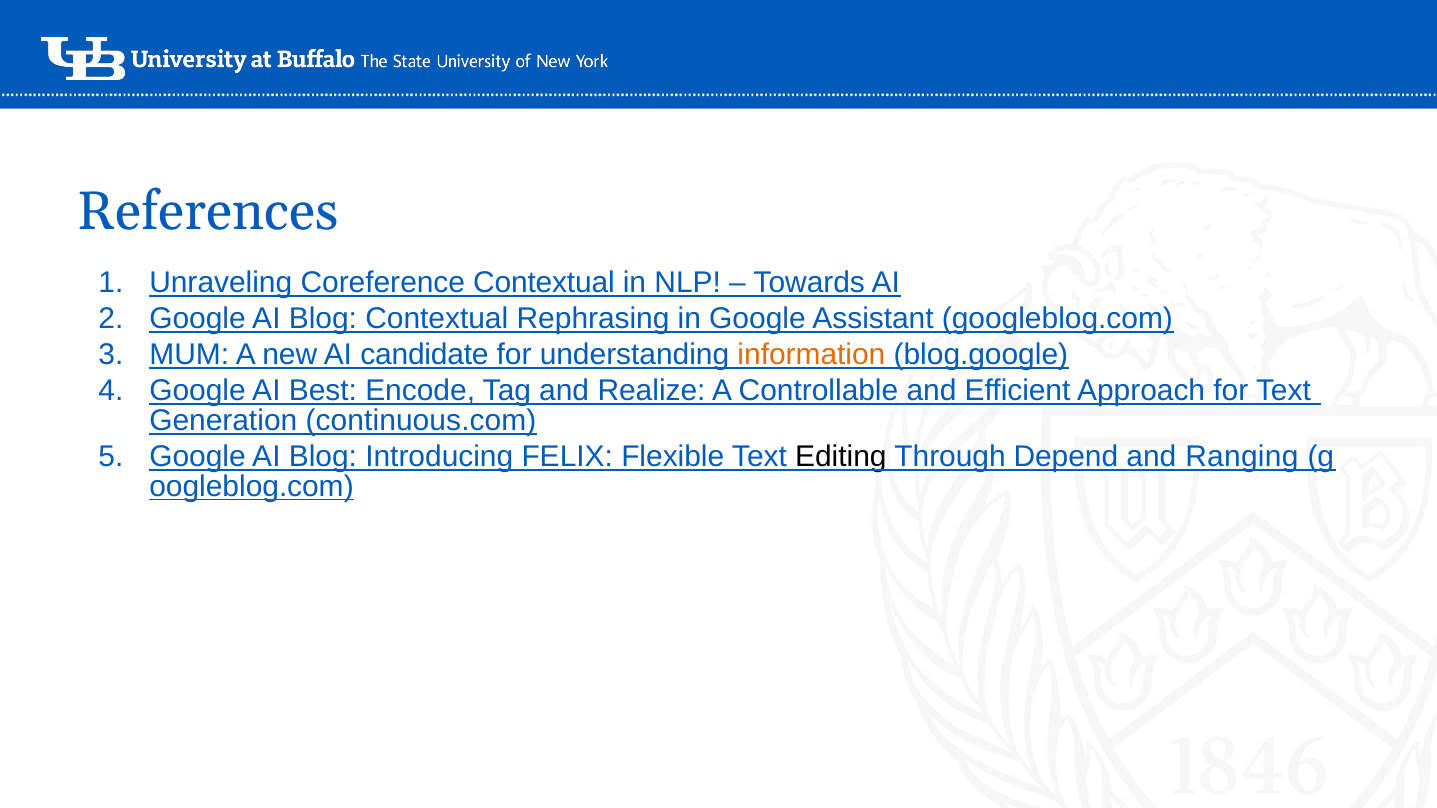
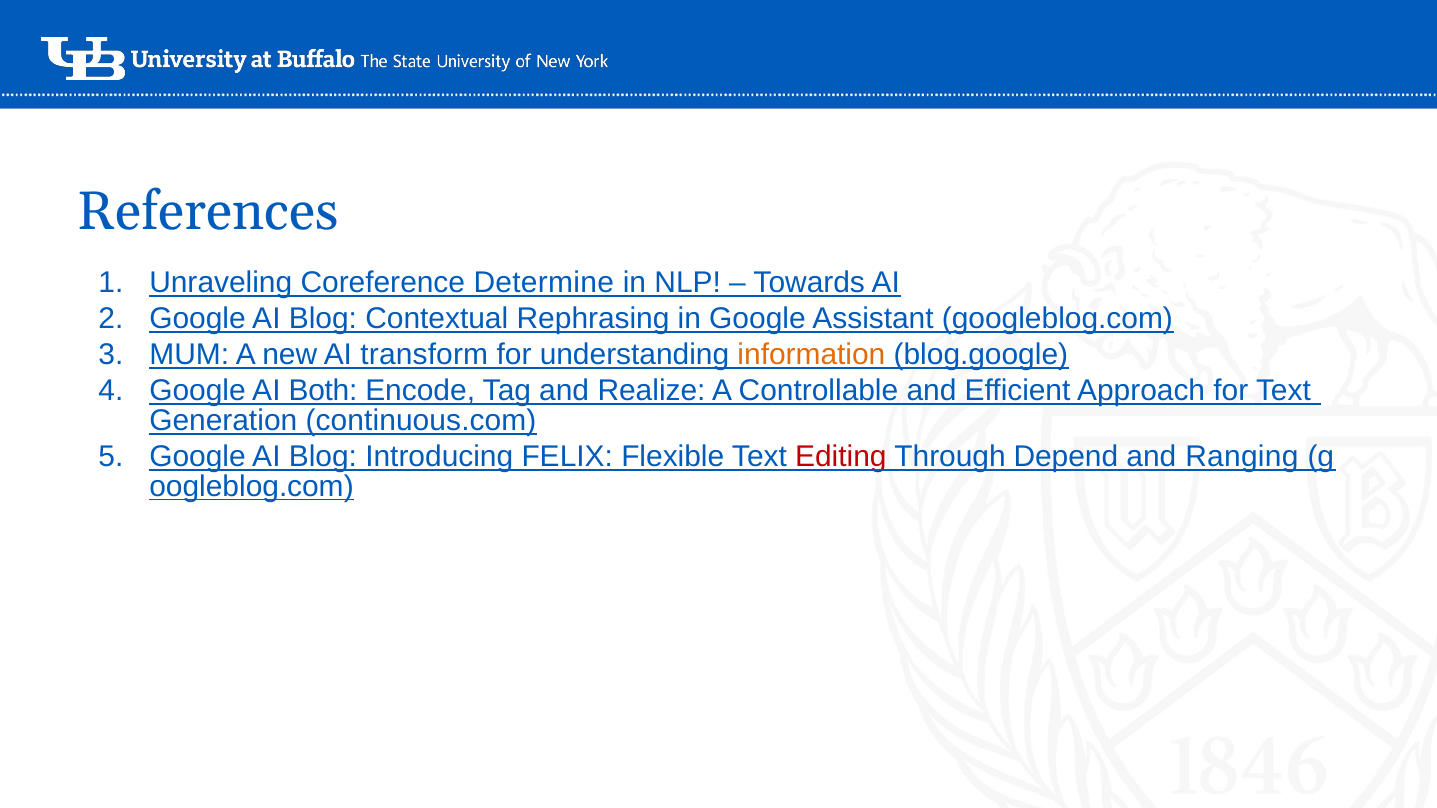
Coreference Contextual: Contextual -> Determine
candidate: candidate -> transform
Best: Best -> Both
Editing colour: black -> red
